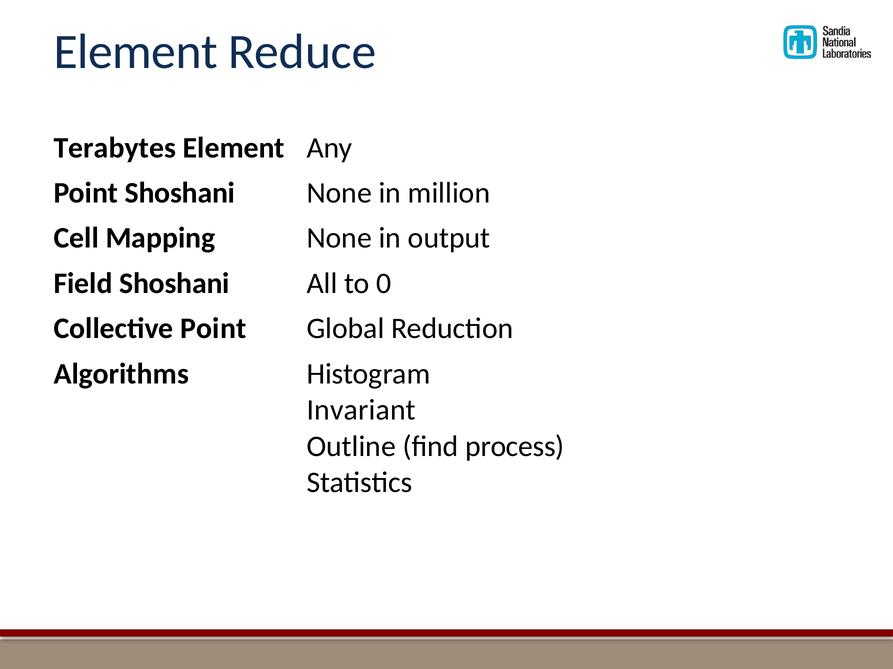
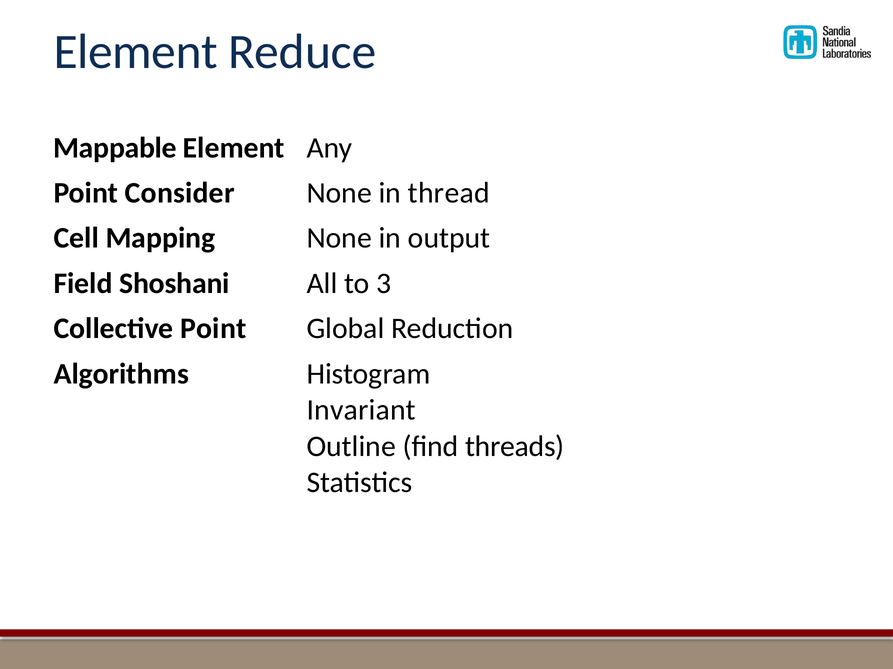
Terabytes: Terabytes -> Mappable
Point Shoshani: Shoshani -> Consider
million: million -> thread
0: 0 -> 3
process: process -> threads
